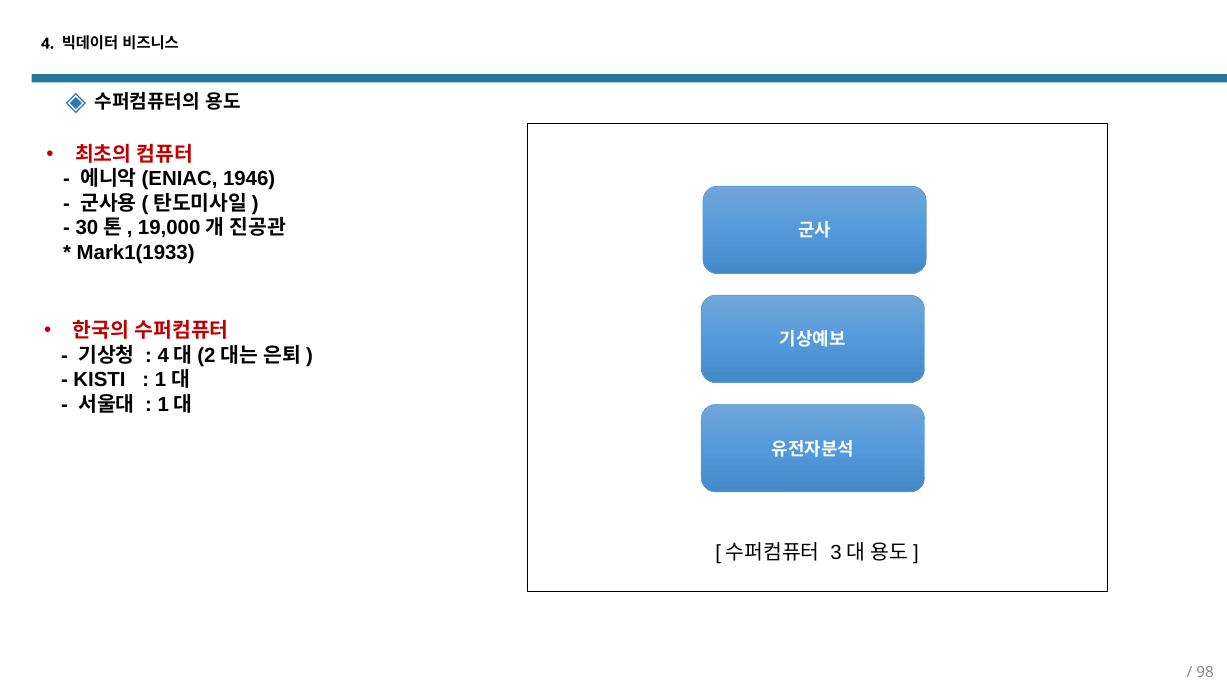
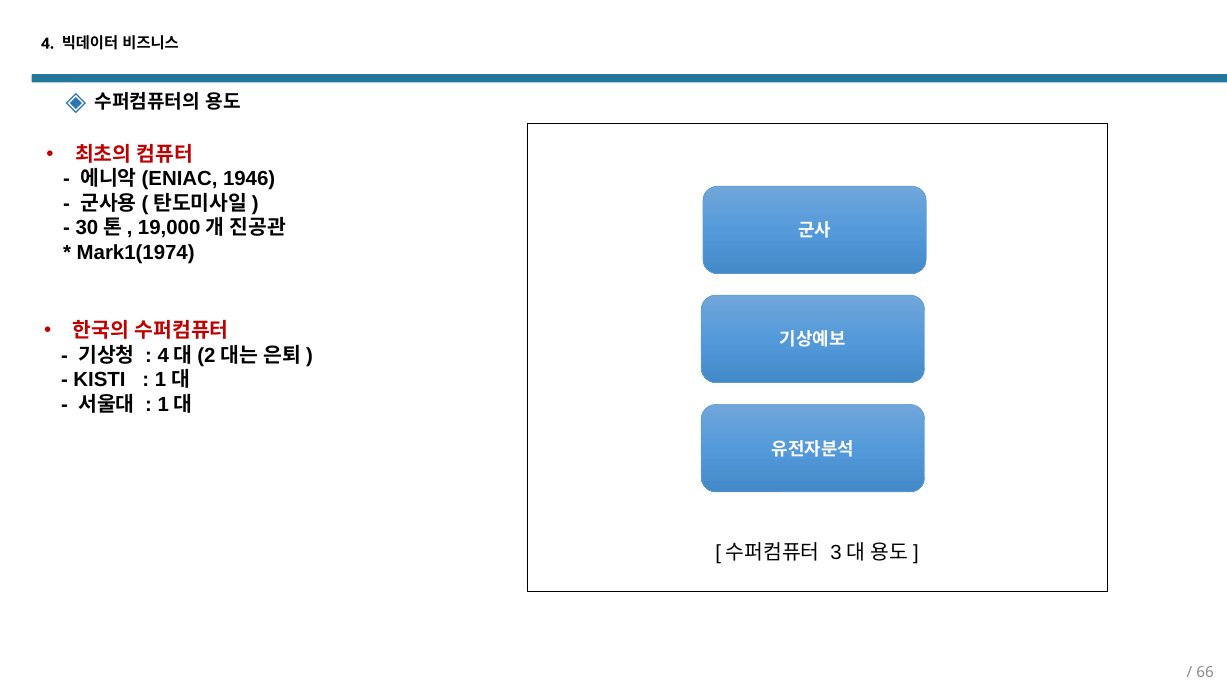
Mark1(1933: Mark1(1933 -> Mark1(1974
98: 98 -> 66
